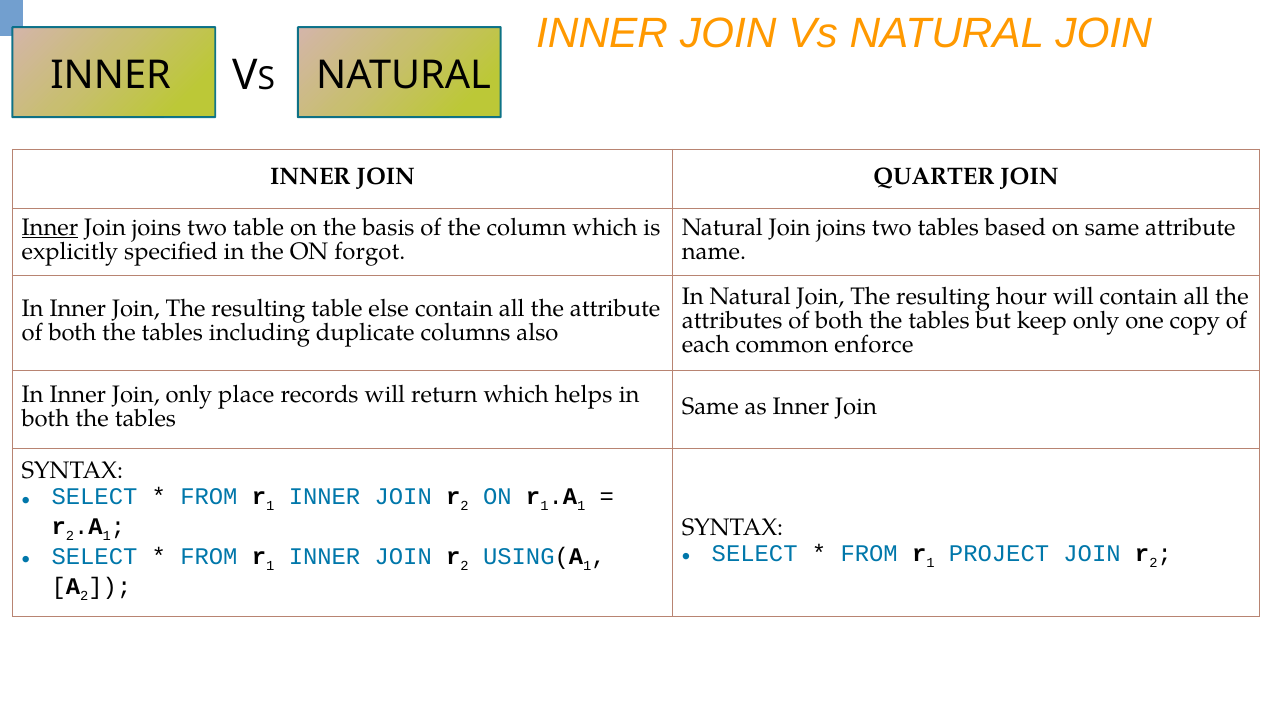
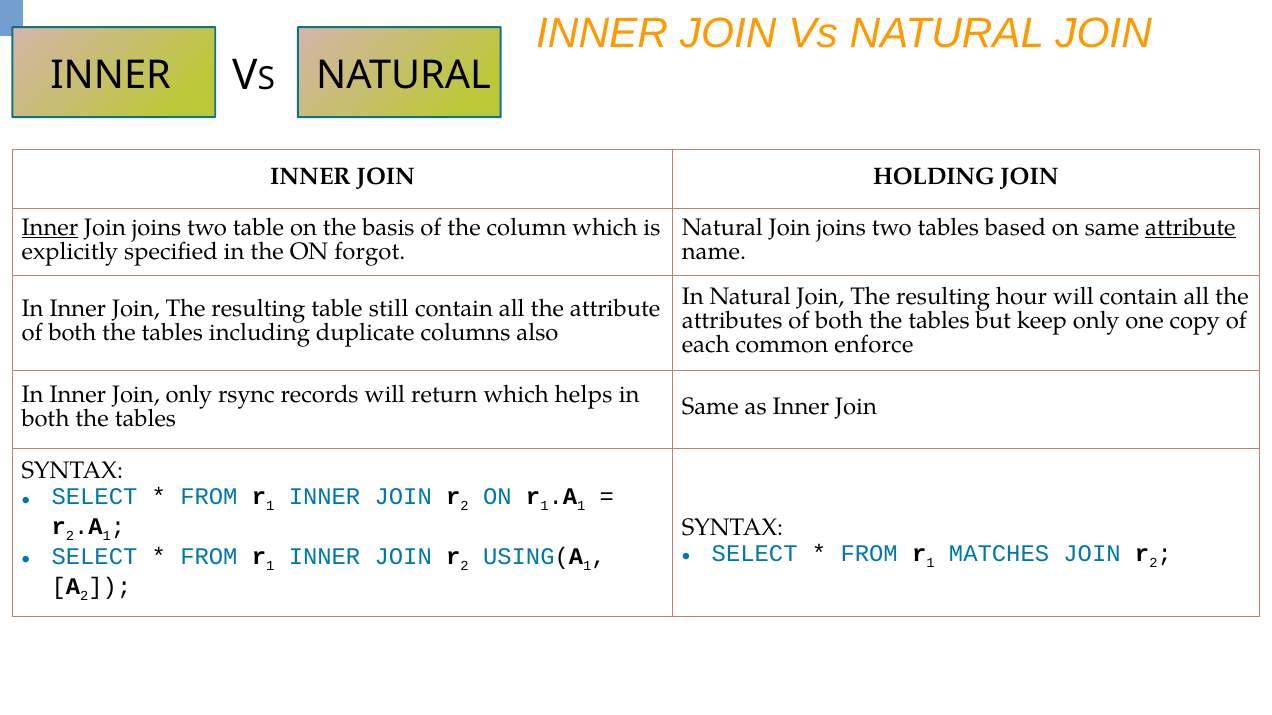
QUARTER: QUARTER -> HOLDING
attribute at (1190, 228) underline: none -> present
else: else -> still
place: place -> rsync
PROJECT: PROJECT -> MATCHES
